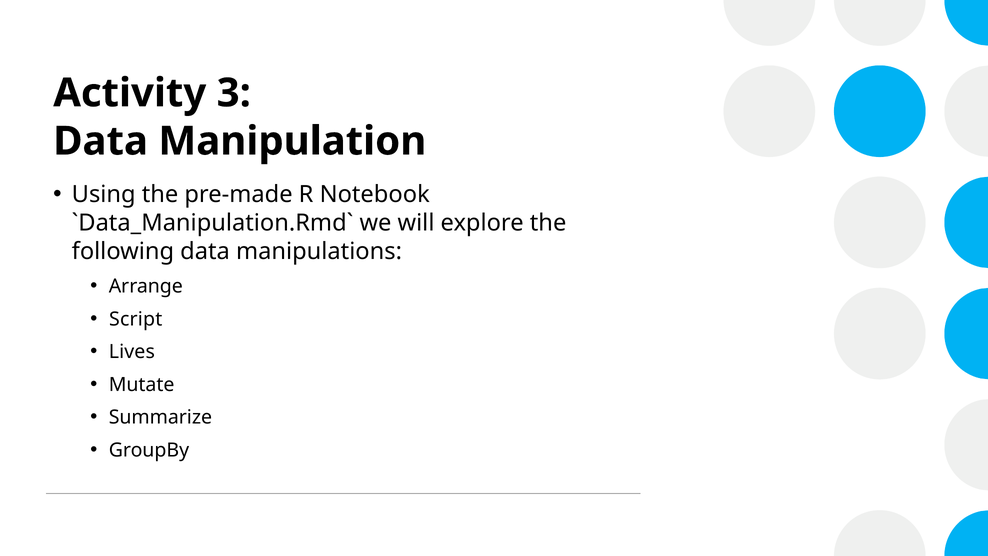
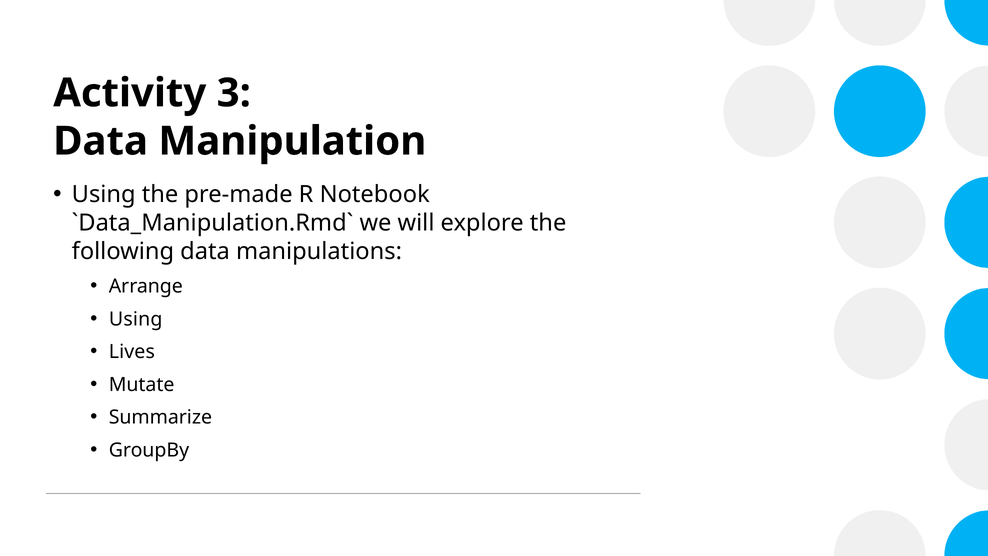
Script at (136, 319): Script -> Using
